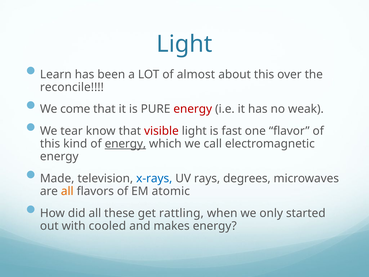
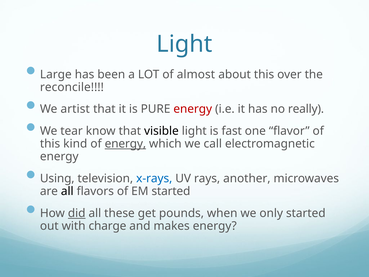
Learn: Learn -> Large
come: come -> artist
weak: weak -> really
visible colour: red -> black
Made: Made -> Using
degrees: degrees -> another
all at (67, 191) colour: orange -> black
EM atomic: atomic -> started
did underline: none -> present
rattling: rattling -> pounds
cooled: cooled -> charge
